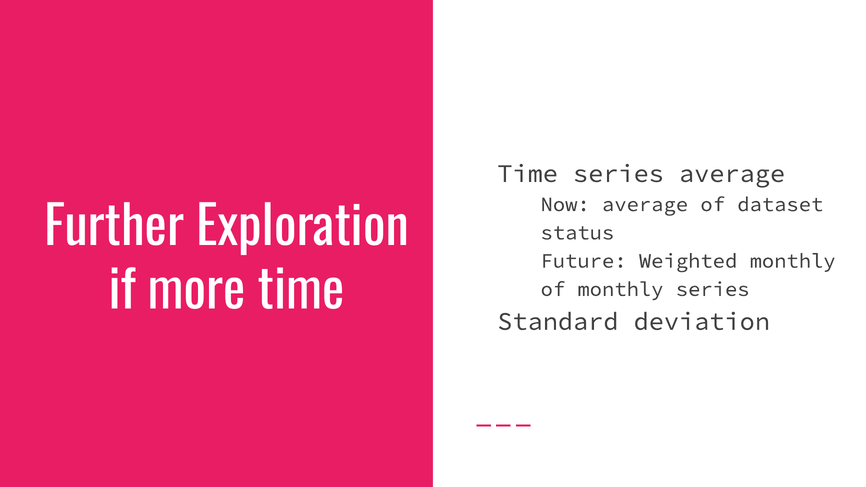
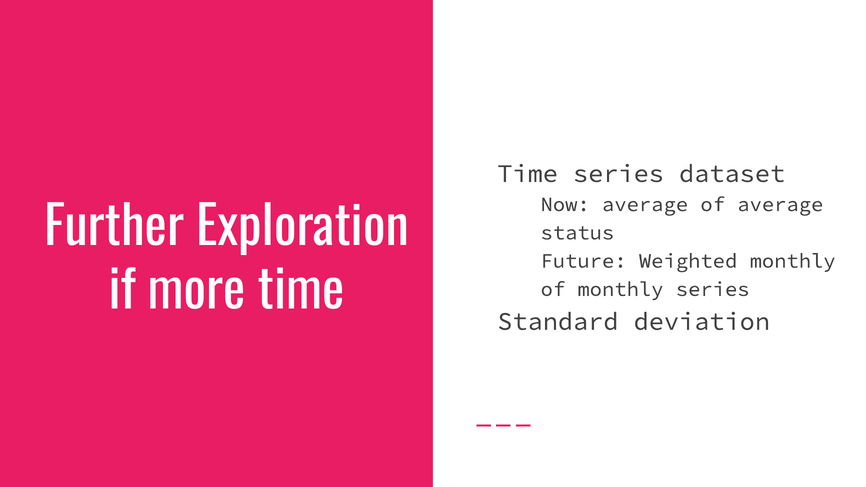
series average: average -> dataset
of dataset: dataset -> average
